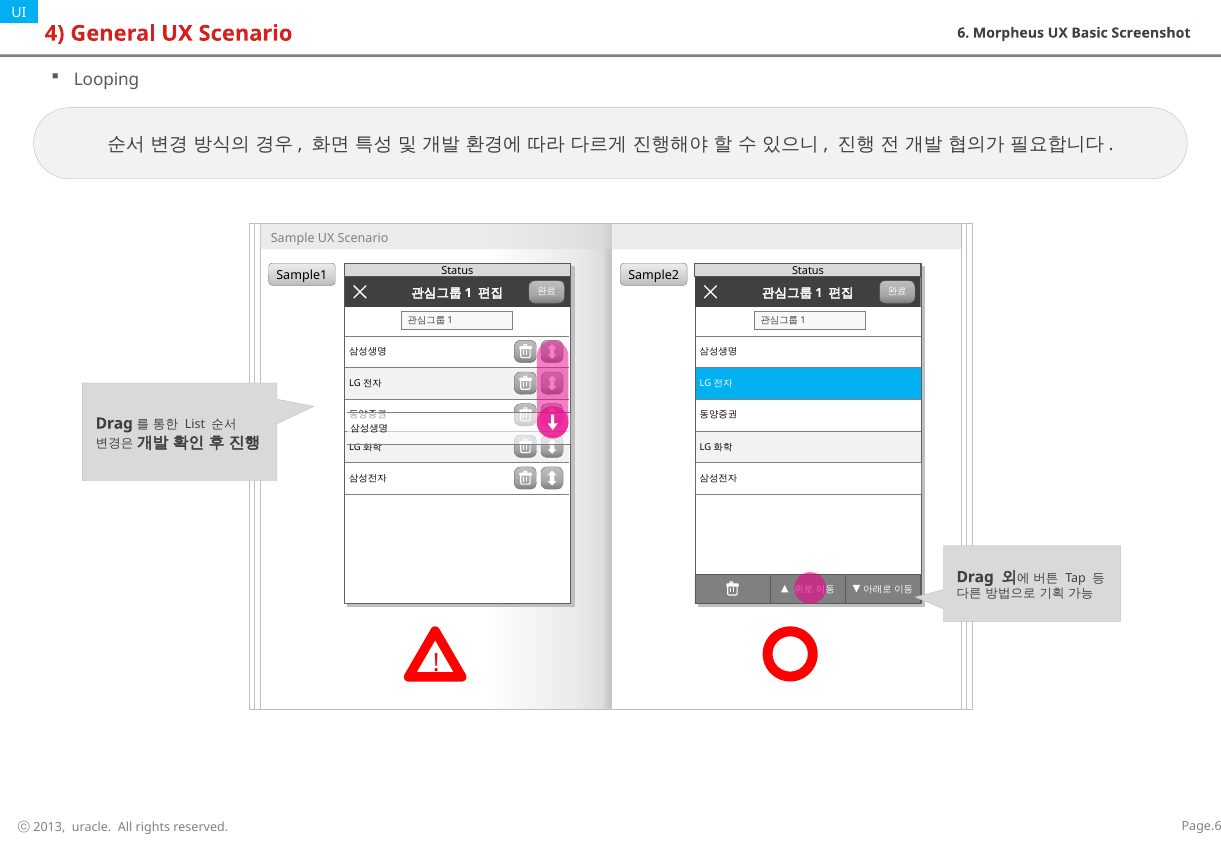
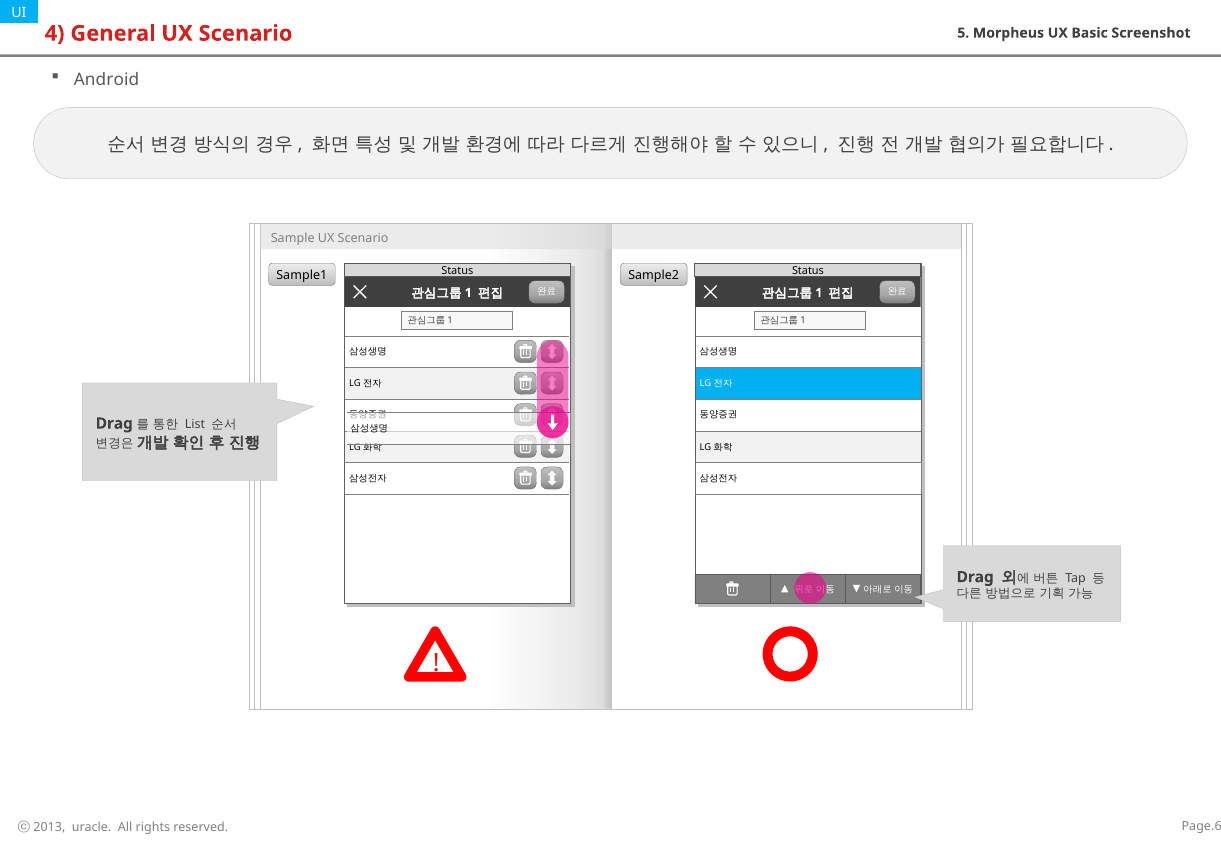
6: 6 -> 5
Looping: Looping -> Android
